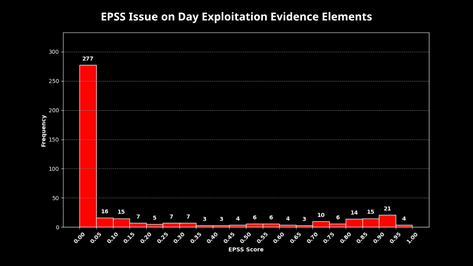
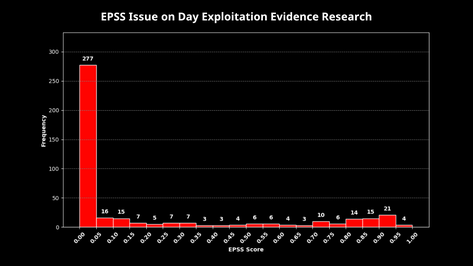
Elements: Elements -> Research
